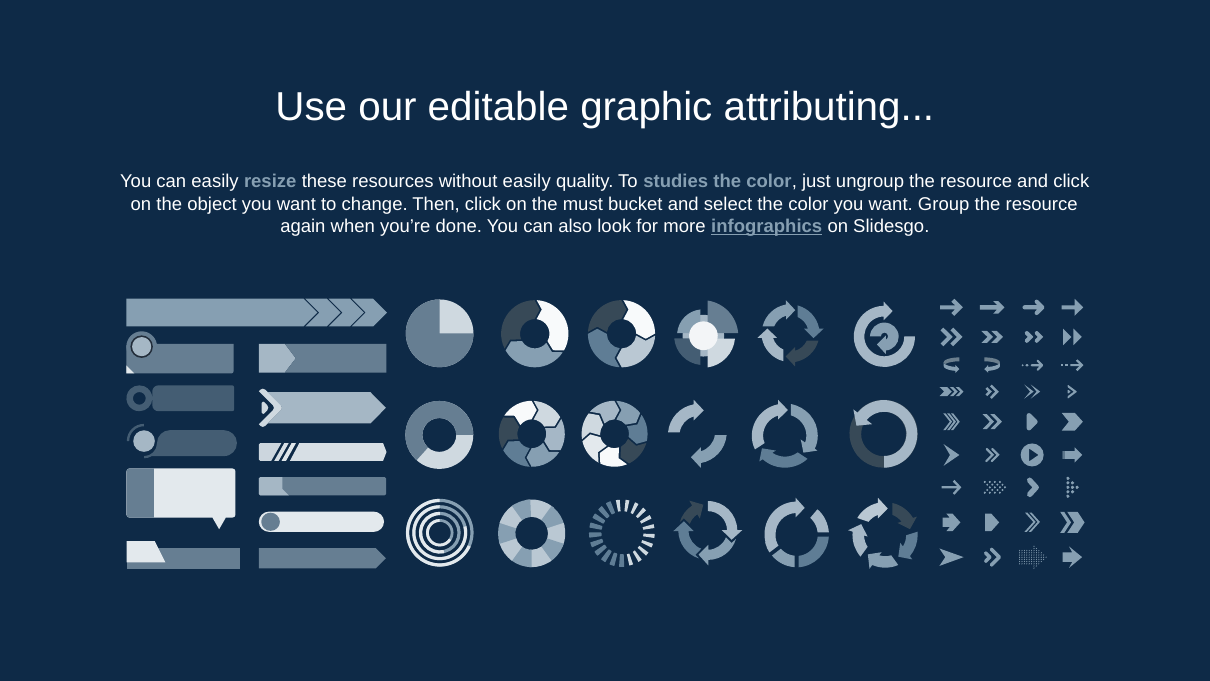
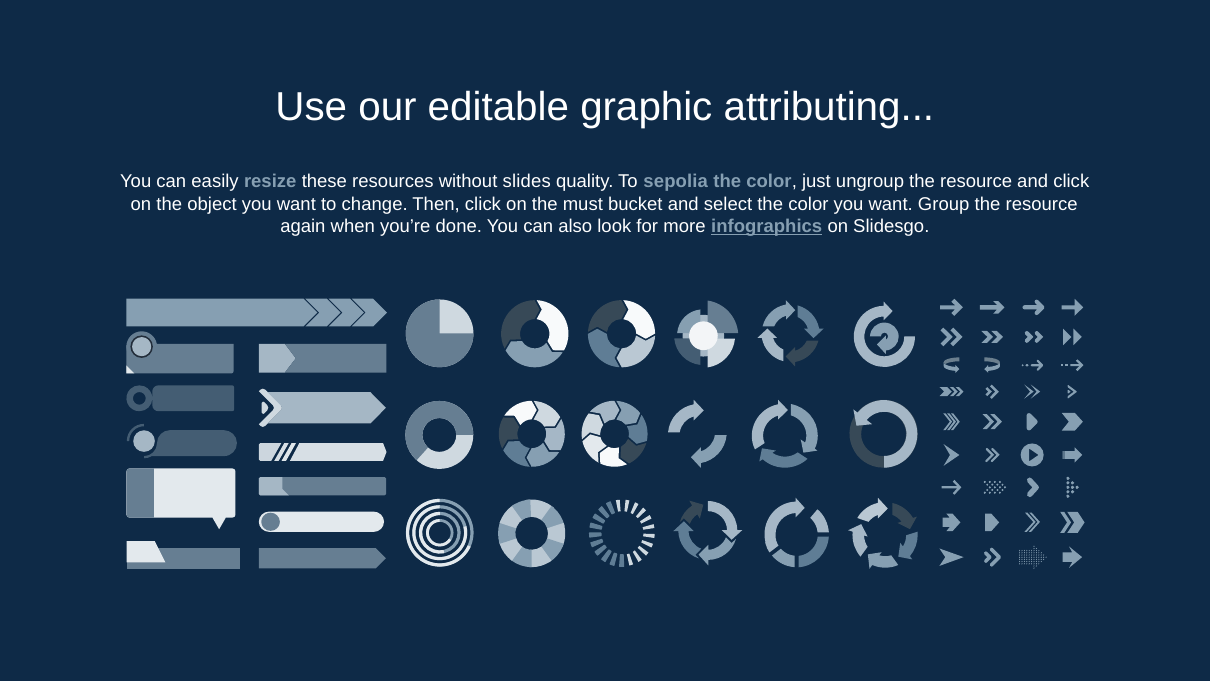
without easily: easily -> slides
studies: studies -> sepolia
